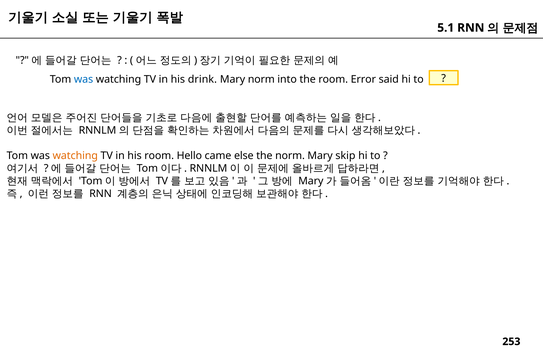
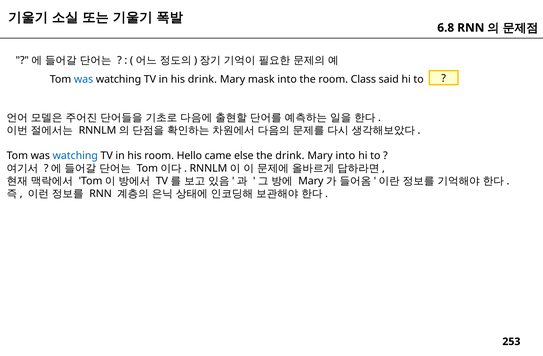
5.1: 5.1 -> 6.8
Mary norm: norm -> mask
Error: Error -> Class
watching at (75, 156) colour: orange -> blue
the norm: norm -> drink
Mary skip: skip -> into
